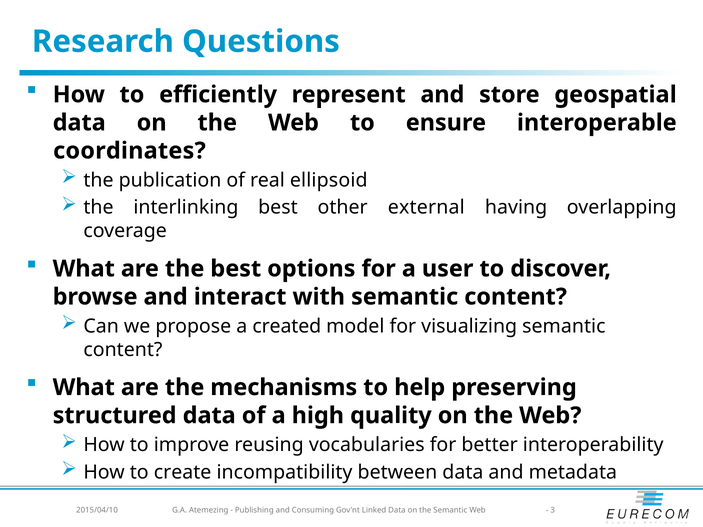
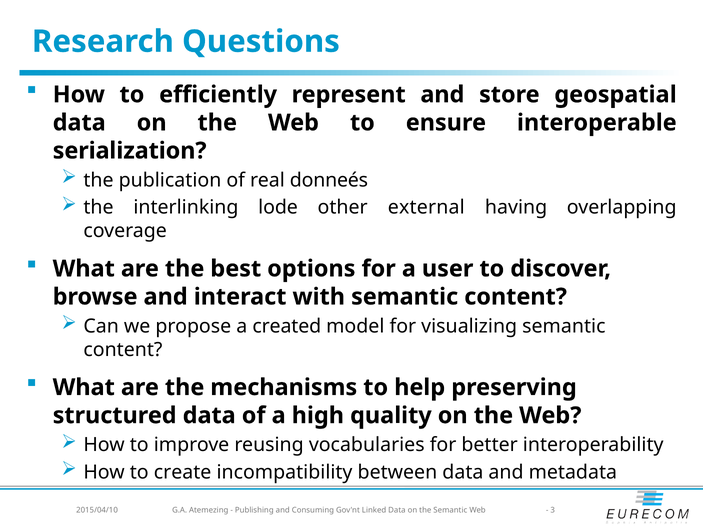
coordinates: coordinates -> serialization
ellipsoid: ellipsoid -> donneés
interlinking best: best -> lode
